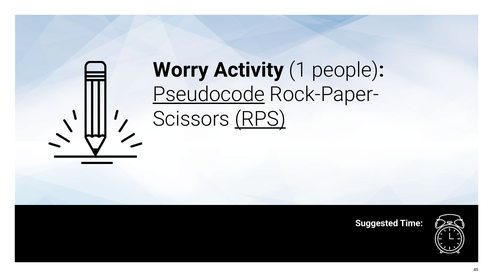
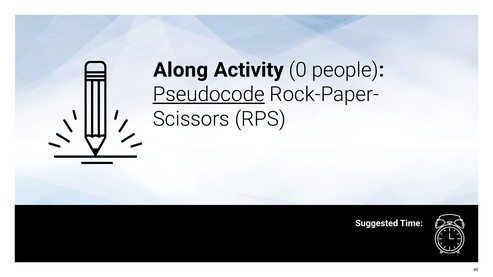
Worry: Worry -> Along
1: 1 -> 0
RPS underline: present -> none
